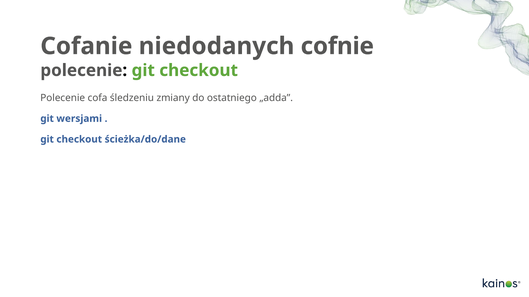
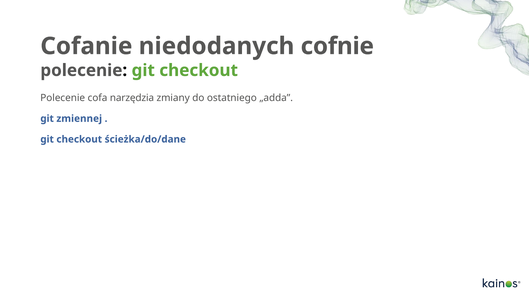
śledzeniu: śledzeniu -> narzędzia
wersjami: wersjami -> zmiennej
